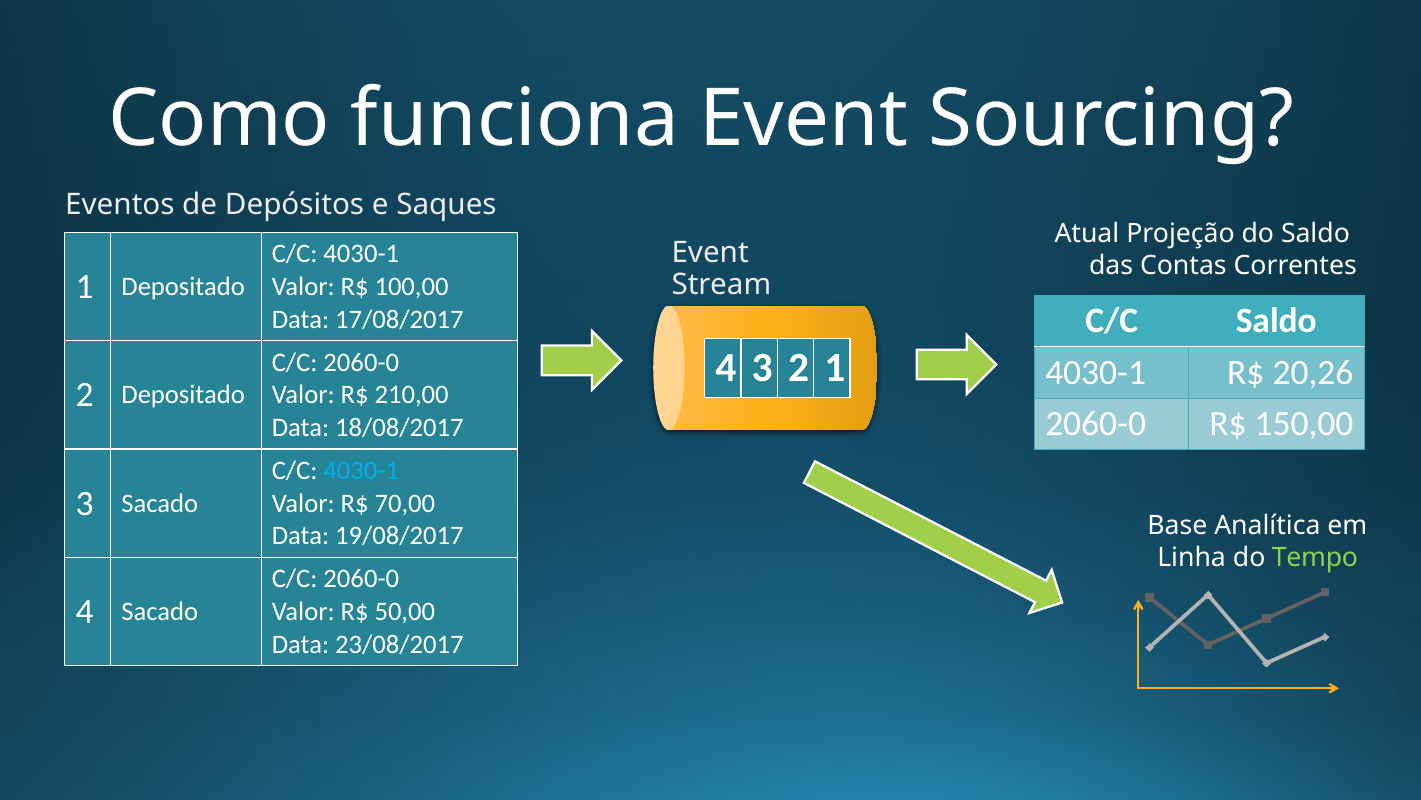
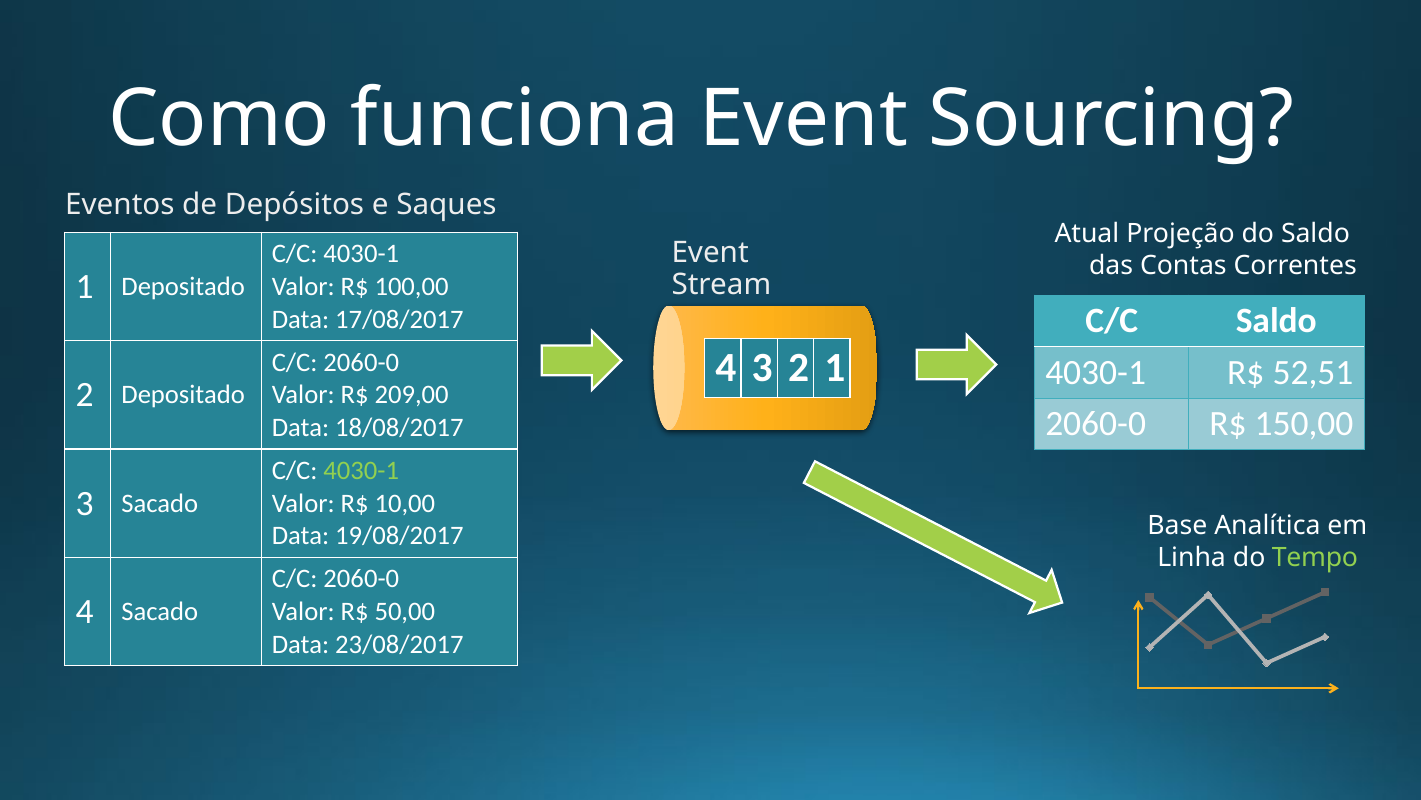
20,26: 20,26 -> 52,51
210,00: 210,00 -> 209,00
4030-1 at (361, 470) colour: light blue -> light green
70,00: 70,00 -> 10,00
